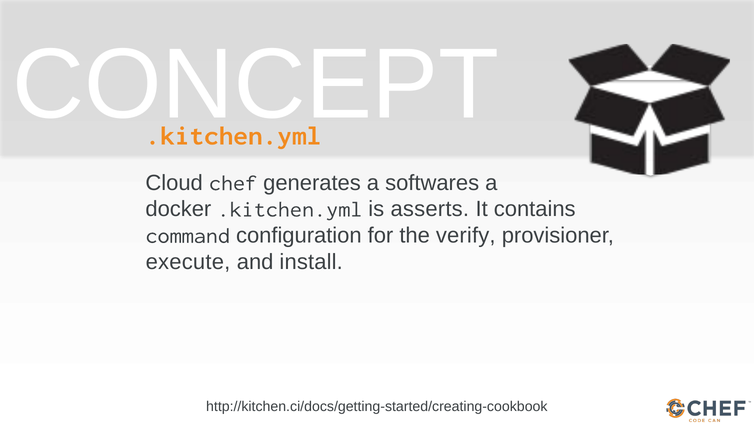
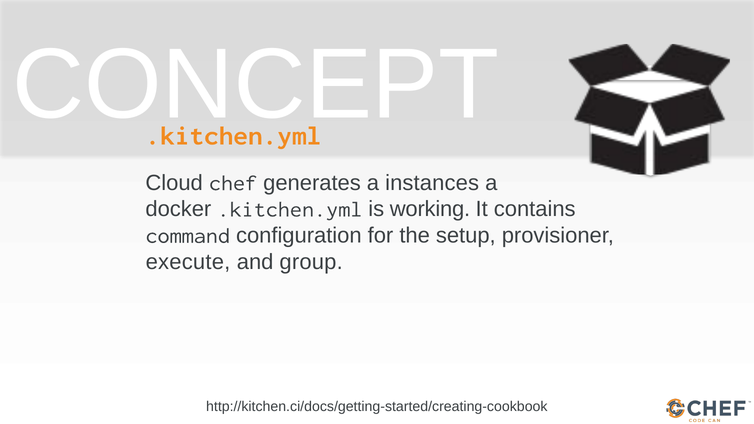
softwares: softwares -> instances
asserts: asserts -> working
verify: verify -> setup
install: install -> group
